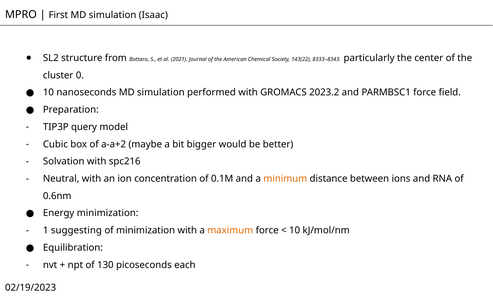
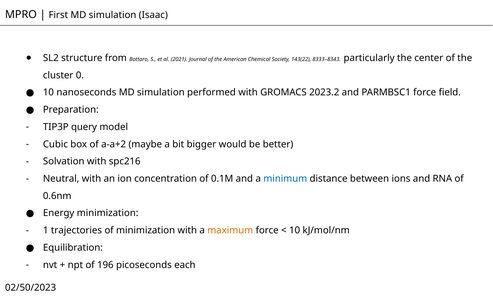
minimum colour: orange -> blue
suggesting: suggesting -> trajectories
130: 130 -> 196
02/19/2023: 02/19/2023 -> 02/50/2023
